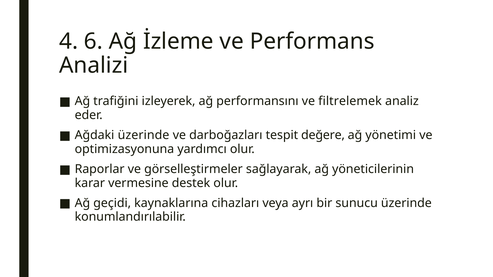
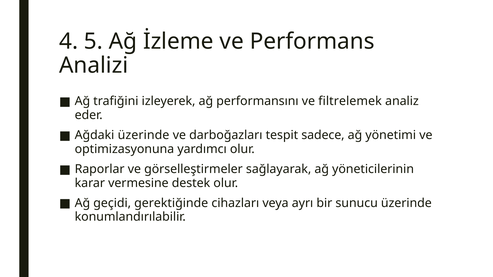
6: 6 -> 5
değere: değere -> sadece
kaynaklarına: kaynaklarına -> gerektiğinde
